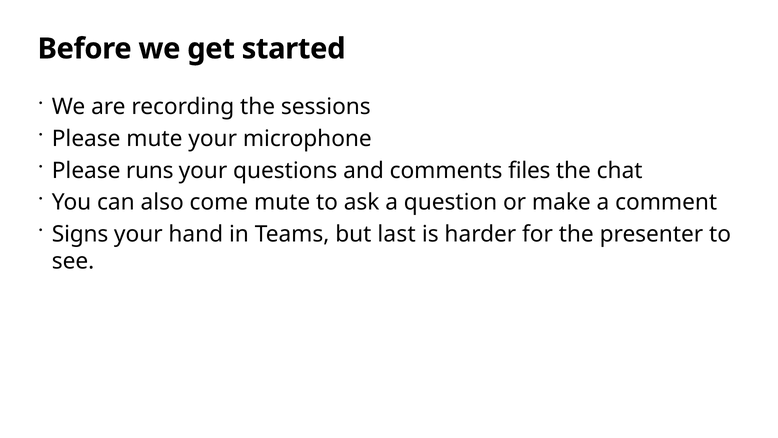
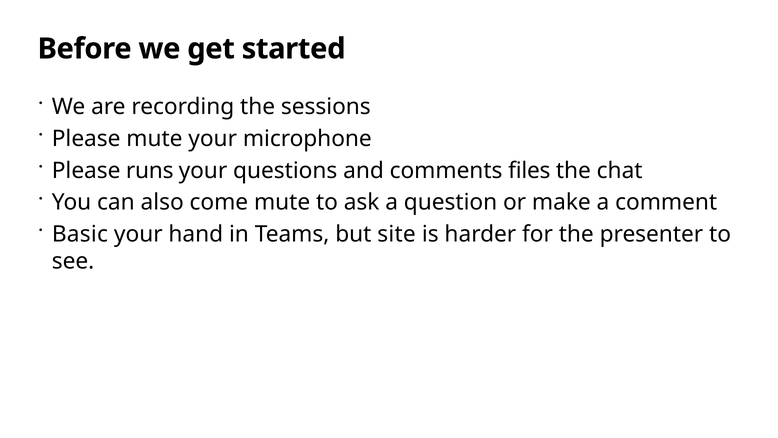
Signs: Signs -> Basic
last: last -> site
